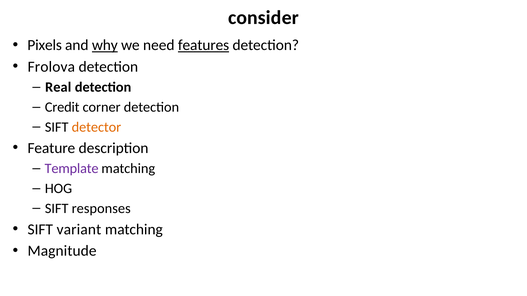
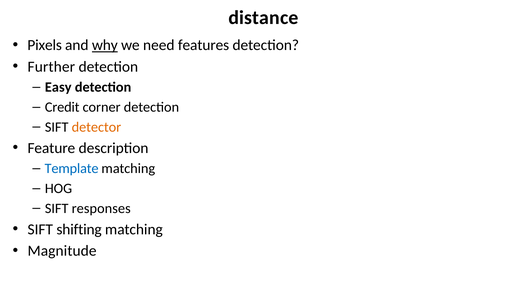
consider: consider -> distance
features underline: present -> none
Frolova: Frolova -> Further
Real: Real -> Easy
Template colour: purple -> blue
variant: variant -> shifting
